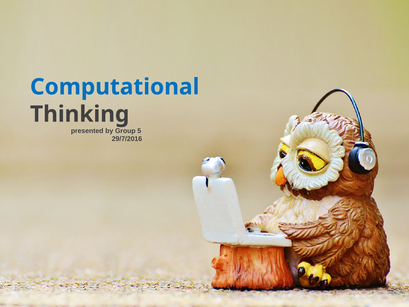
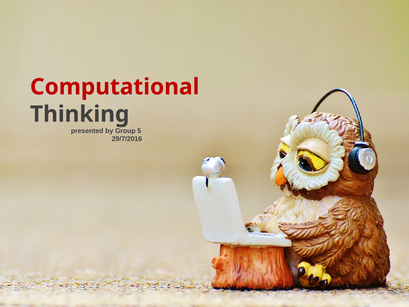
Computational colour: blue -> red
